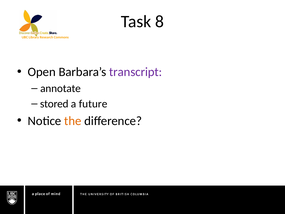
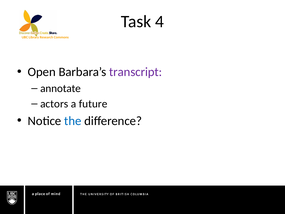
8: 8 -> 4
stored: stored -> actors
the colour: orange -> blue
